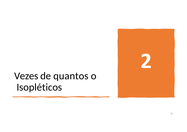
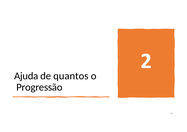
Vezes: Vezes -> Ajuda
Isopléticos: Isopléticos -> Progressão
